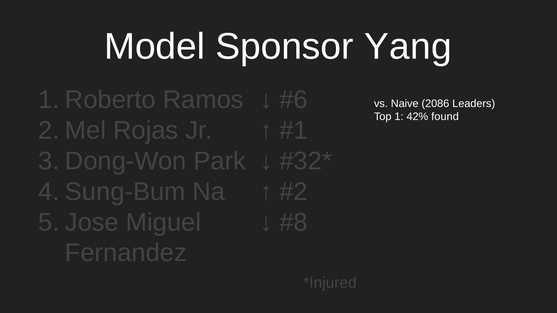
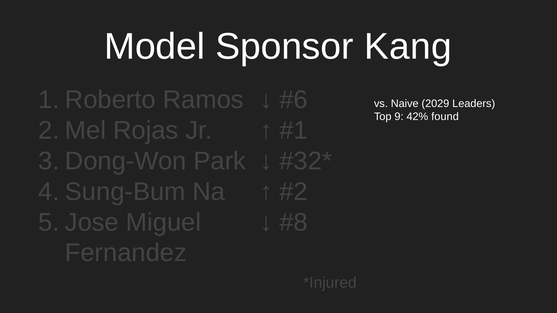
Yang: Yang -> Kang
2086: 2086 -> 2029
1: 1 -> 9
